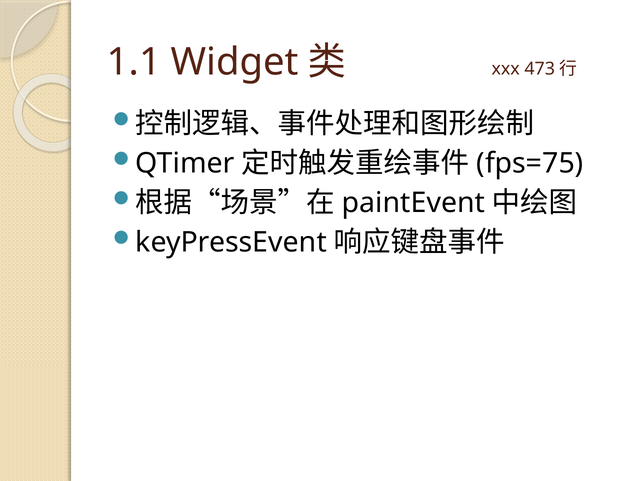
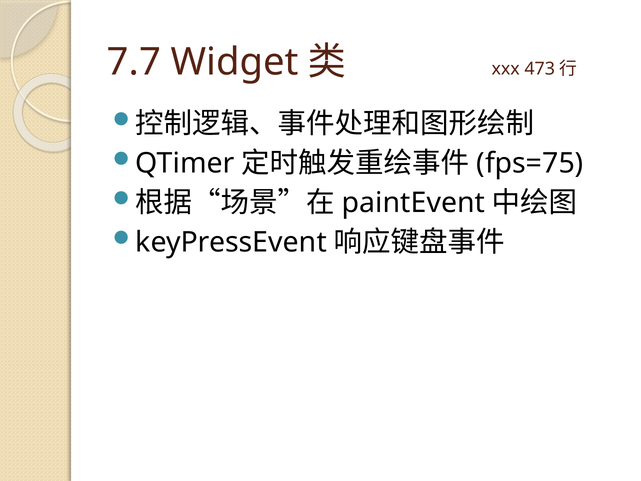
1.1: 1.1 -> 7.7
